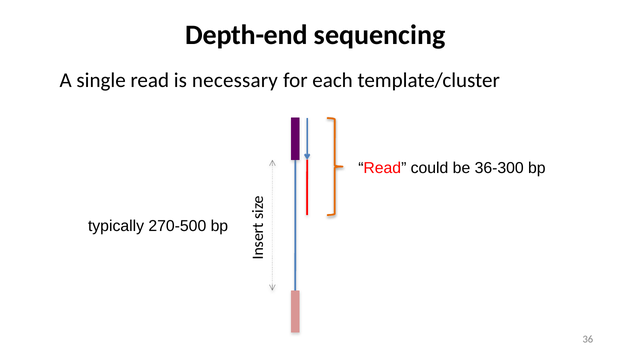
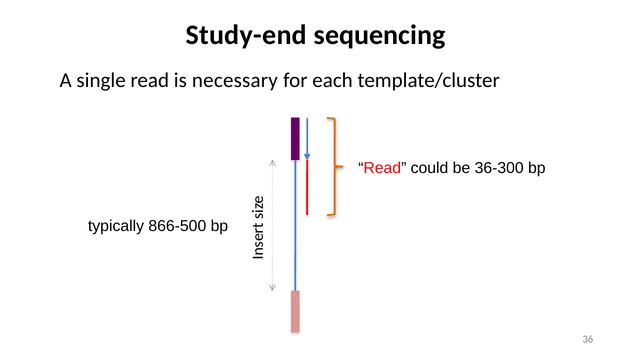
Depth-end: Depth-end -> Study-end
270-500: 270-500 -> 866-500
